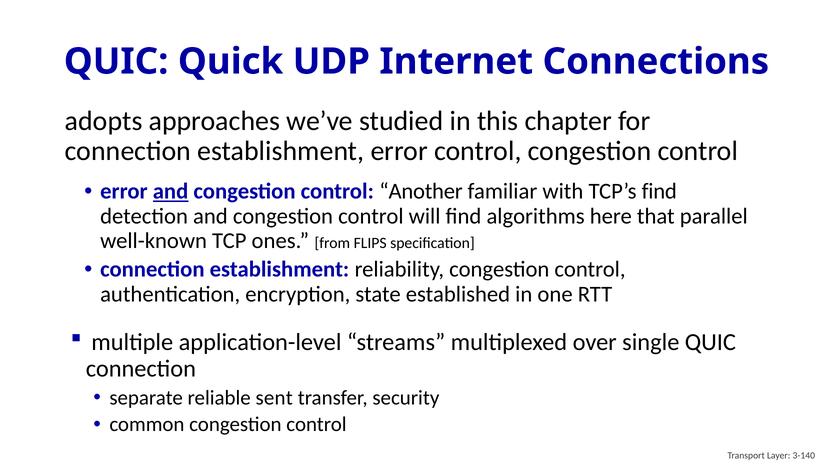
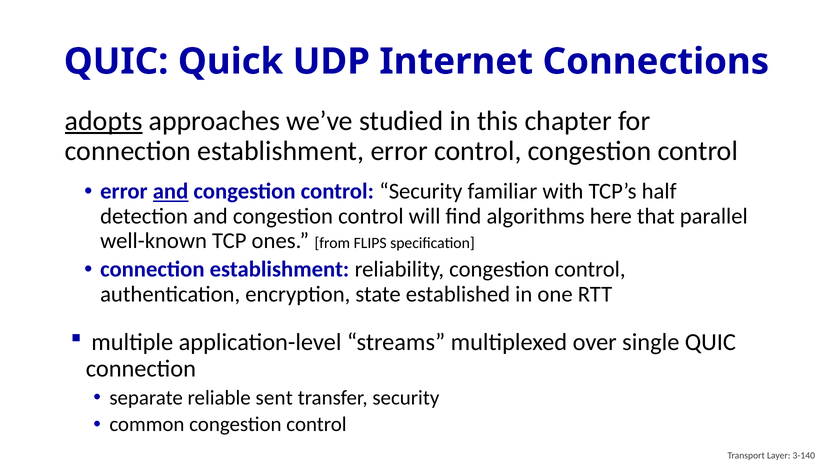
adopts underline: none -> present
control Another: Another -> Security
TCP’s find: find -> half
